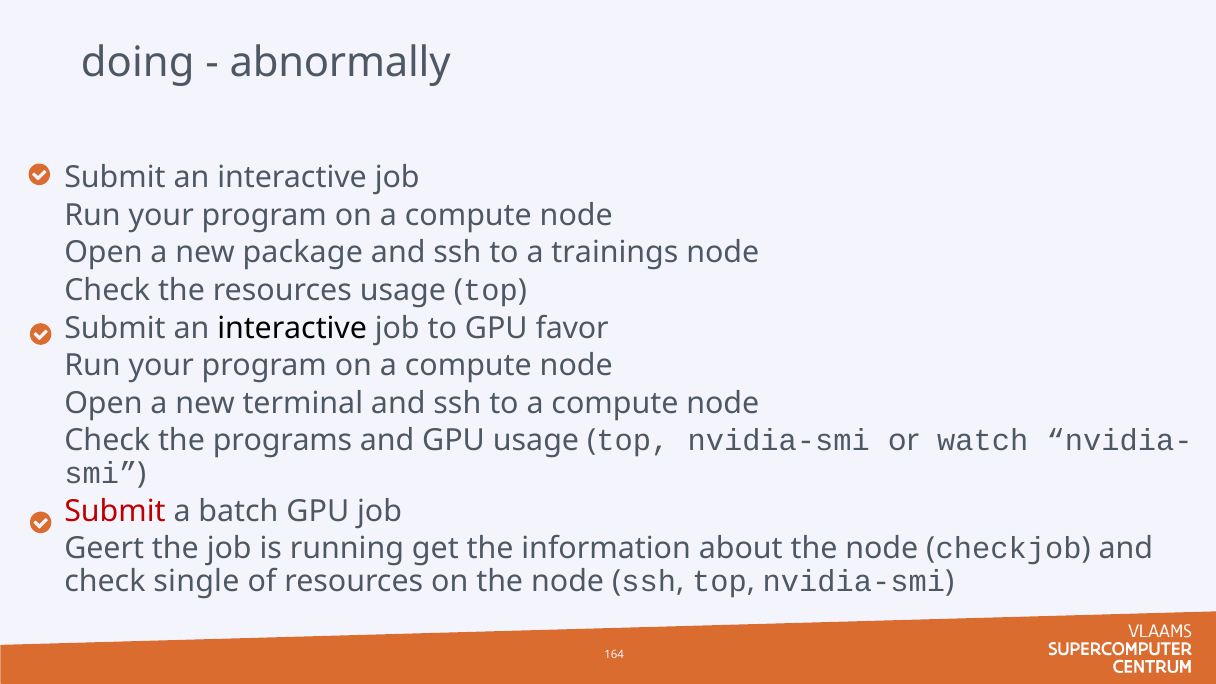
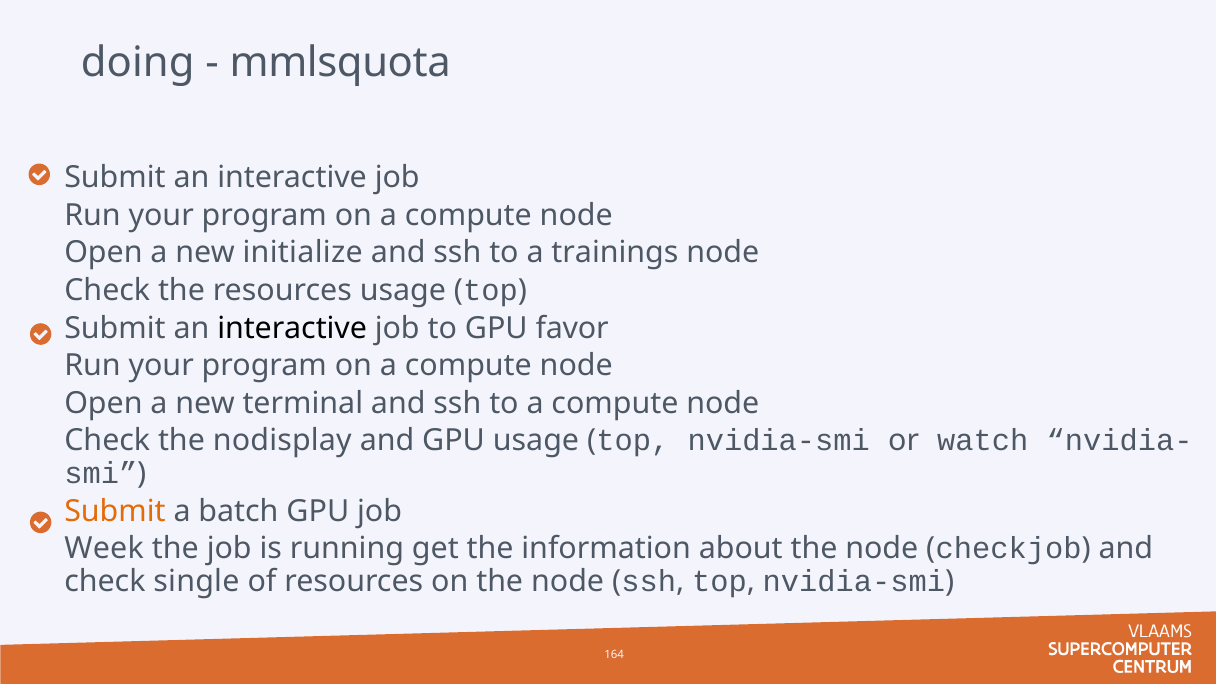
abnormally: abnormally -> mmlsquota
package: package -> initialize
programs: programs -> nodisplay
Submit at (115, 511) colour: red -> orange
Geert: Geert -> Week
